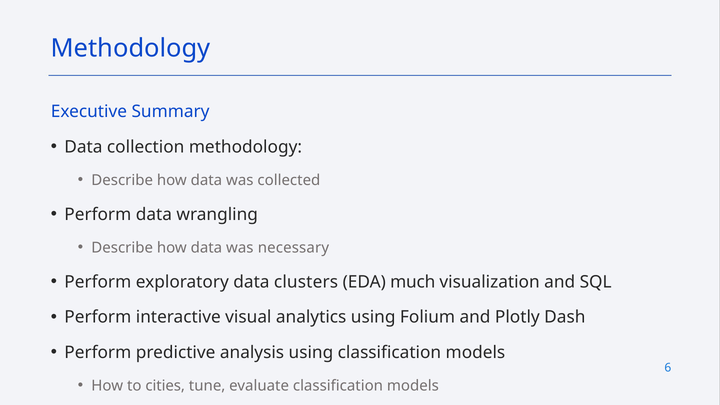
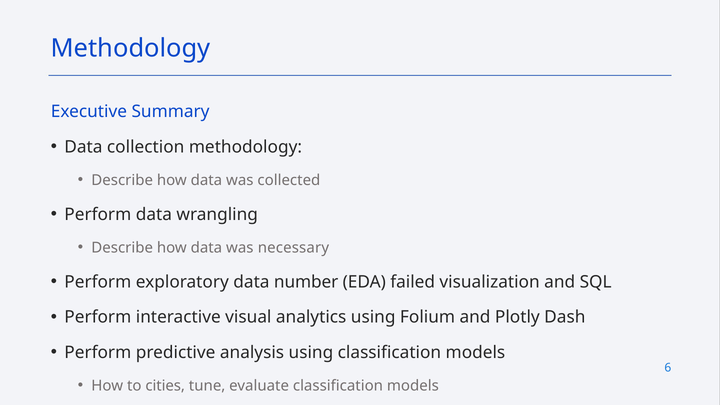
clusters: clusters -> number
much: much -> failed
